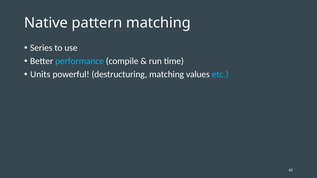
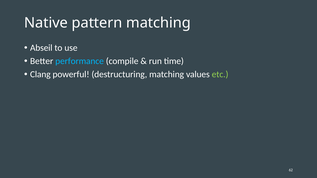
Series: Series -> Abseil
Units: Units -> Clang
etc colour: light blue -> light green
